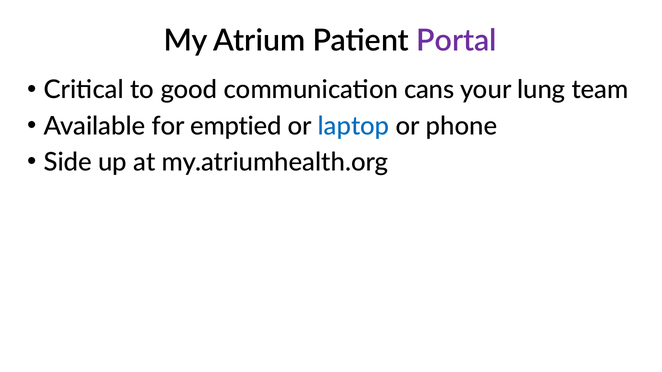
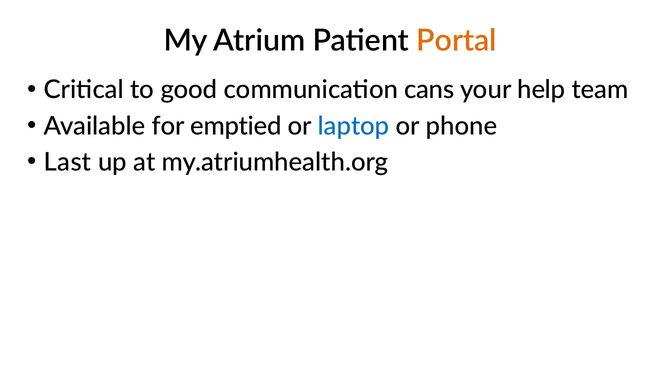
Portal colour: purple -> orange
lung: lung -> help
Side: Side -> Last
